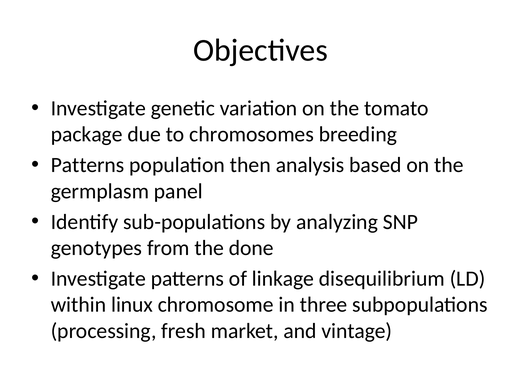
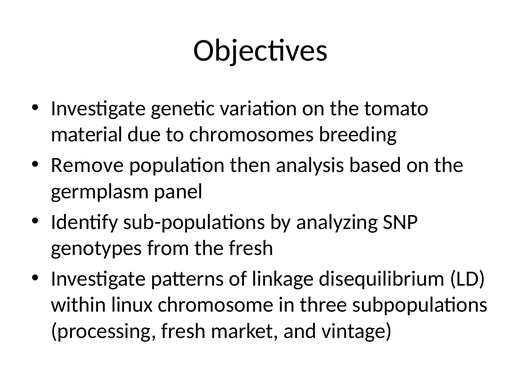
package: package -> material
Patterns at (88, 165): Patterns -> Remove
the done: done -> fresh
